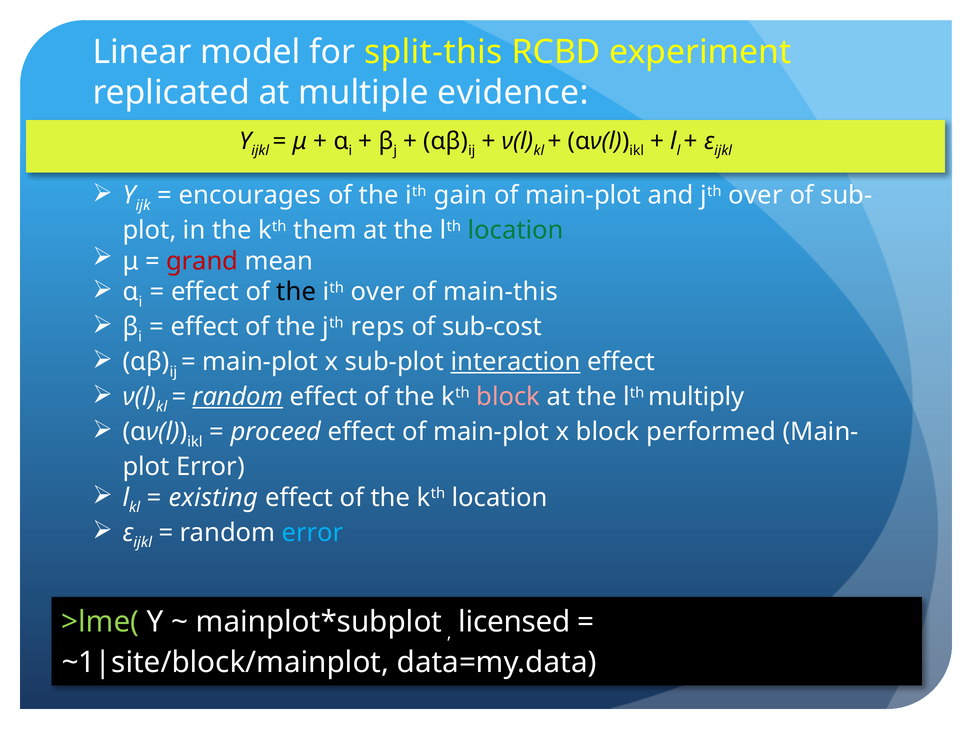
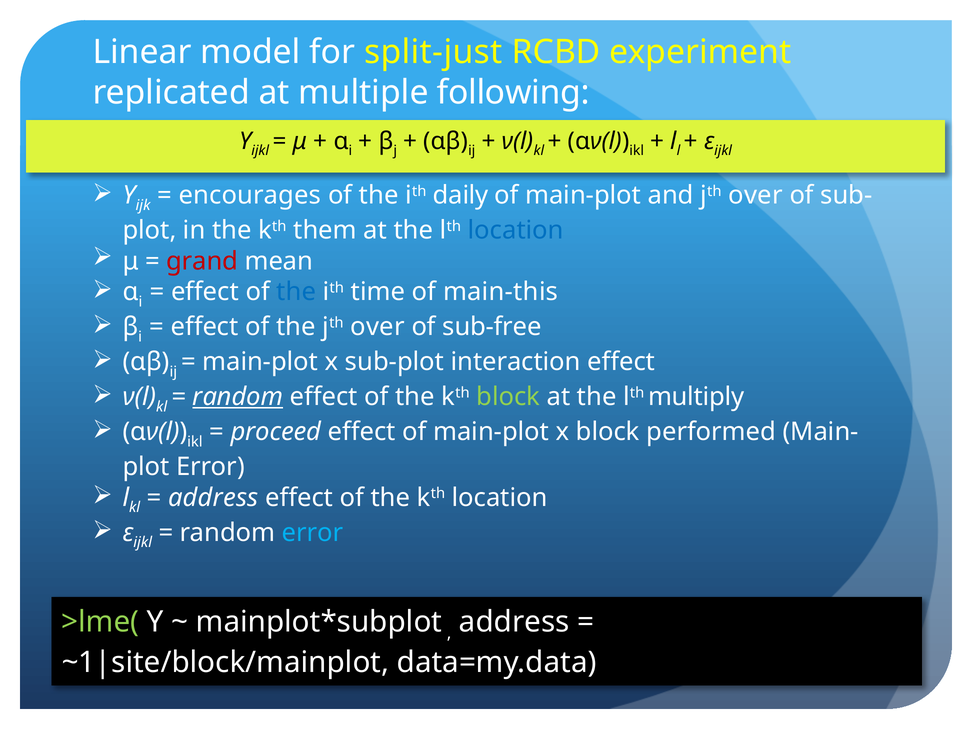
split-this: split-this -> split-just
evidence: evidence -> following
gain: gain -> daily
location at (516, 230) colour: green -> blue
the at (296, 292) colour: black -> blue
ith over: over -> time
the jth reps: reps -> over
sub-cost: sub-cost -> sub-free
interaction underline: present -> none
block at (508, 397) colour: pink -> light green
existing at (213, 498): existing -> address
licensed at (514, 622): licensed -> address
